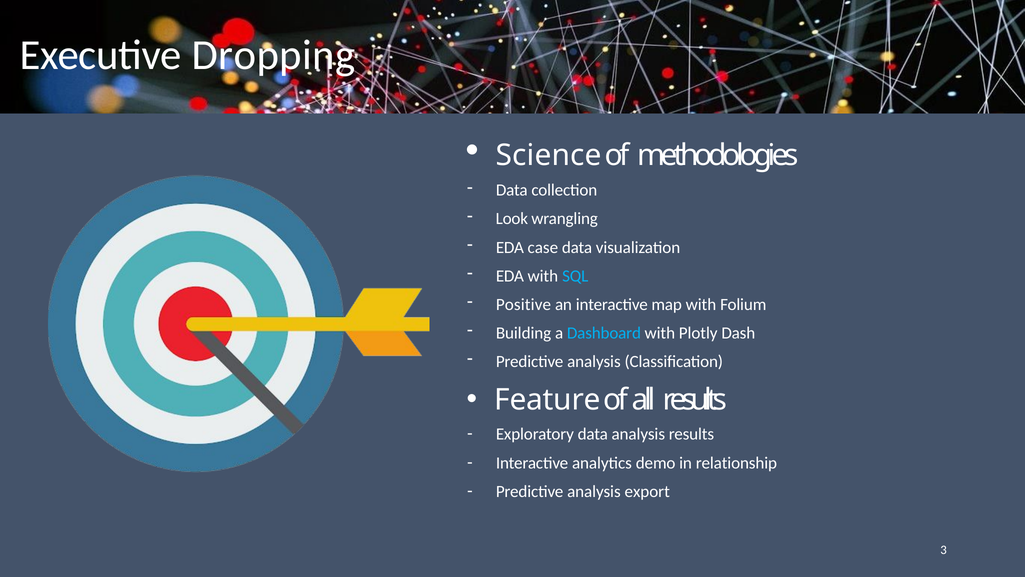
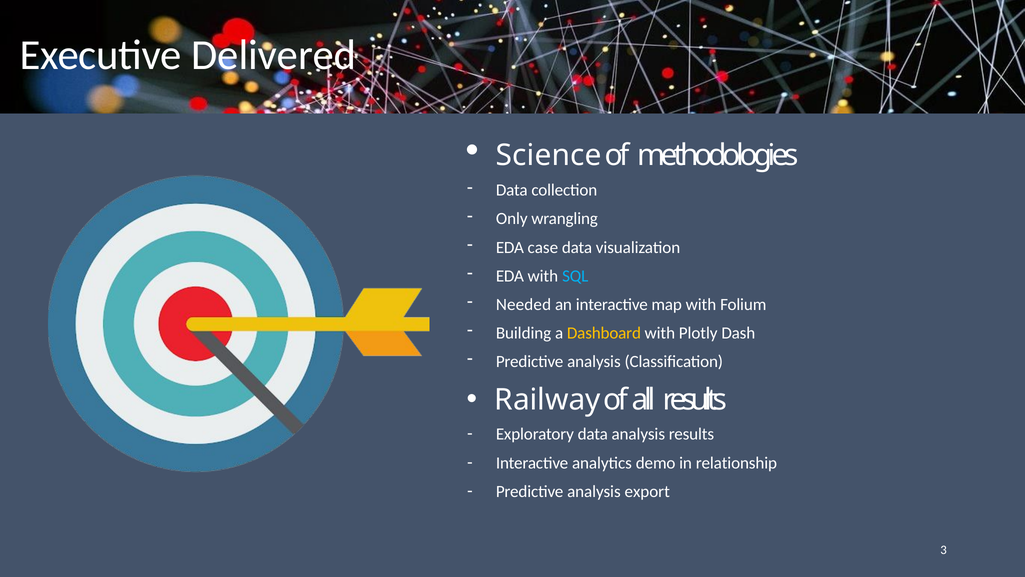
Dropping: Dropping -> Delivered
Look: Look -> Only
Positive: Positive -> Needed
Dashboard colour: light blue -> yellow
Feature: Feature -> Railway
